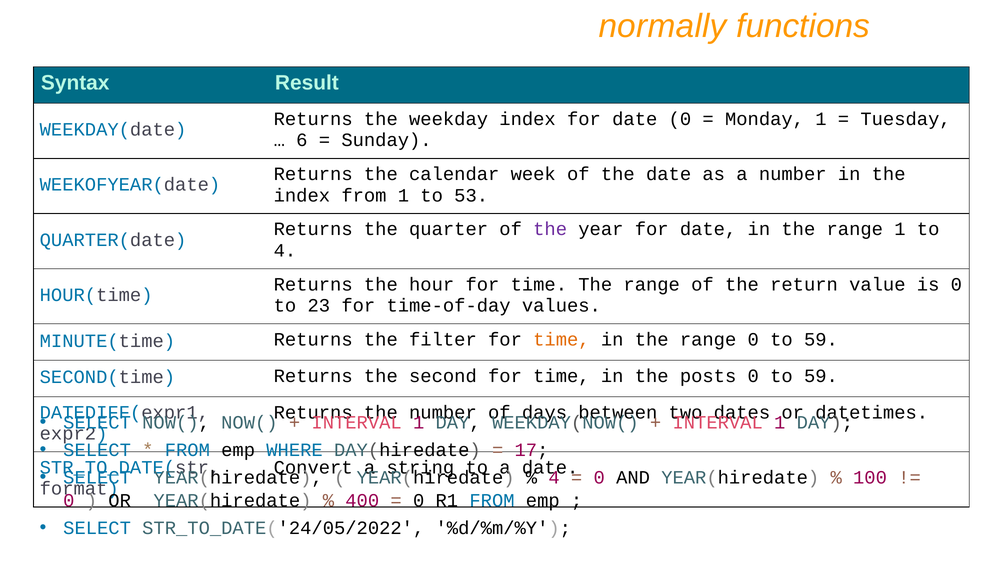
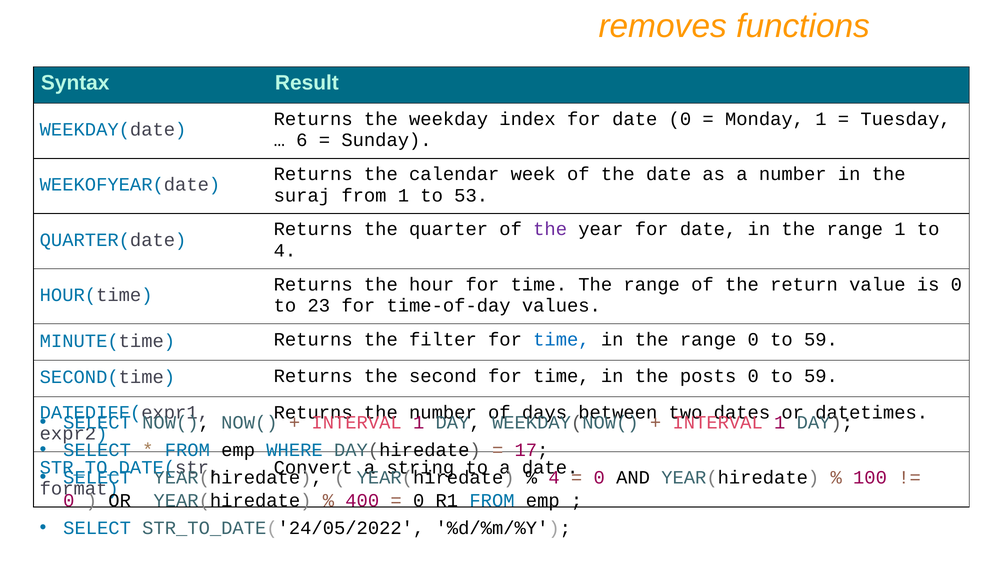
normally: normally -> removes
index at (302, 196): index -> suraj
time at (561, 340) colour: orange -> blue
